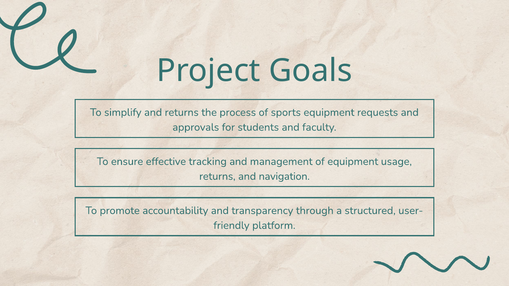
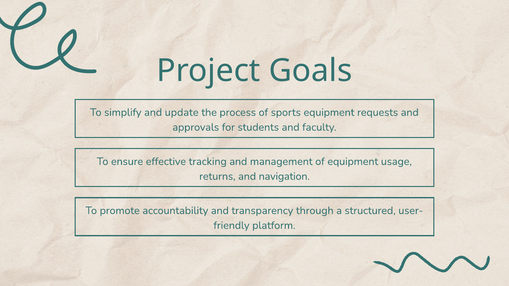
and returns: returns -> update
